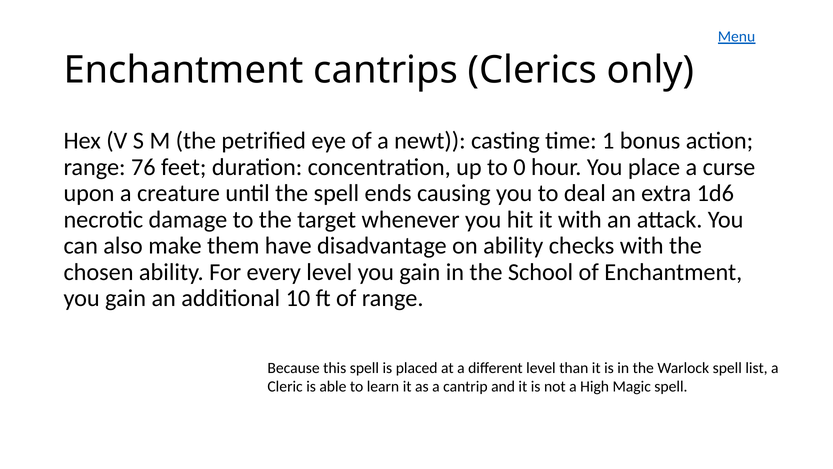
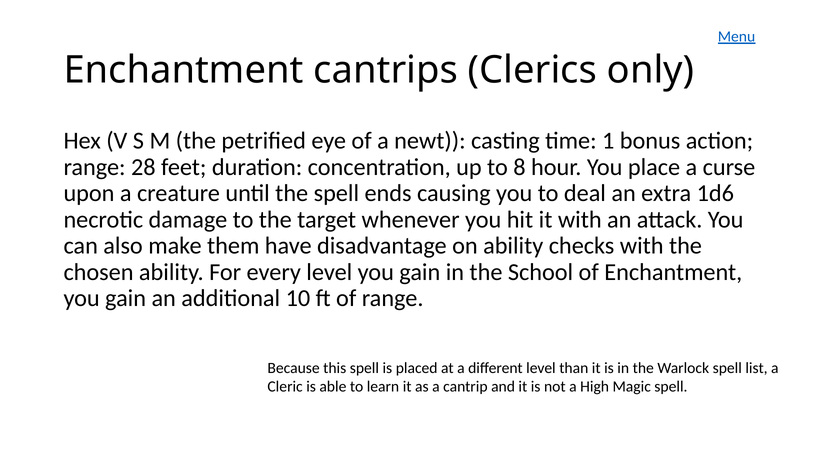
76: 76 -> 28
0: 0 -> 8
